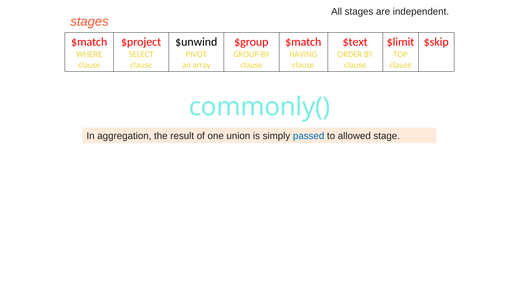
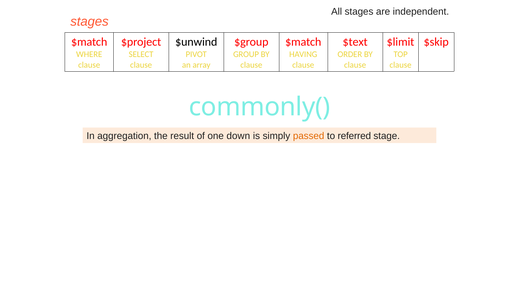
union: union -> down
passed colour: blue -> orange
allowed: allowed -> referred
